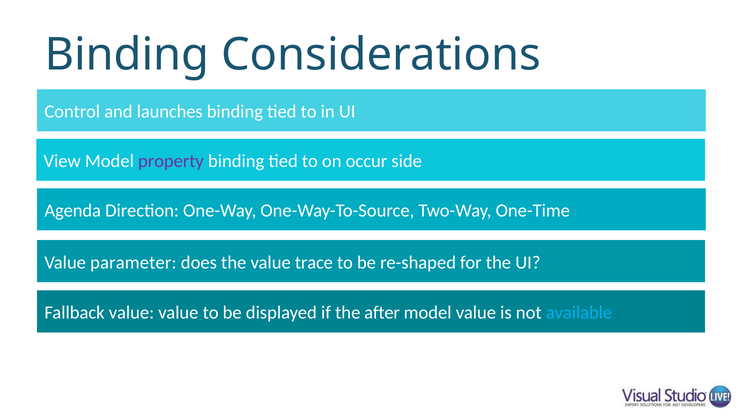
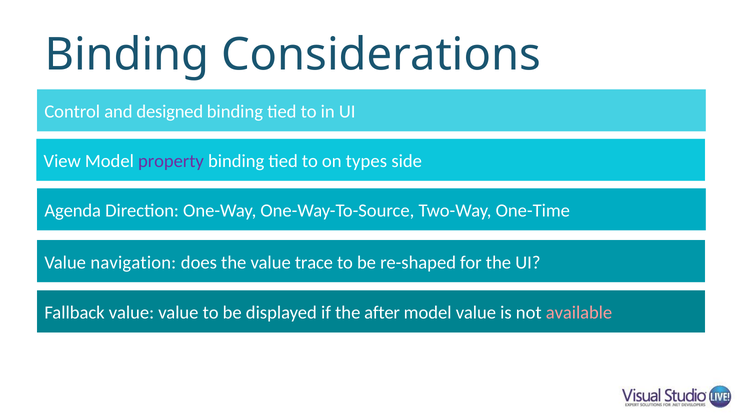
launches: launches -> designed
occur: occur -> types
parameter: parameter -> navigation
available colour: light blue -> pink
